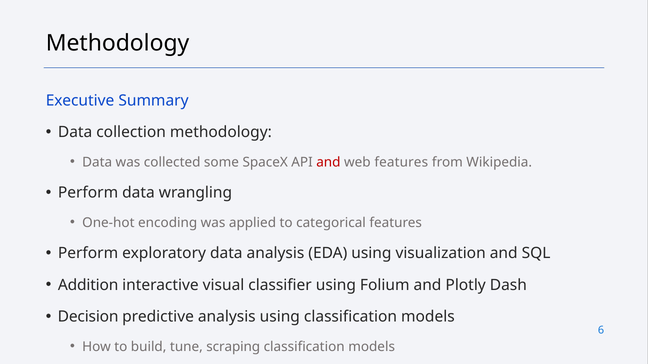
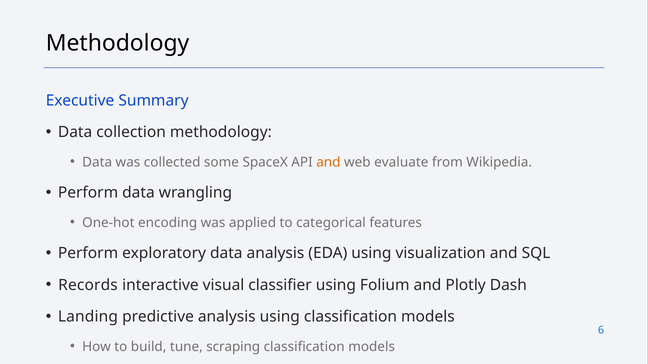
and at (328, 162) colour: red -> orange
web features: features -> evaluate
Addition: Addition -> Records
Decision: Decision -> Landing
